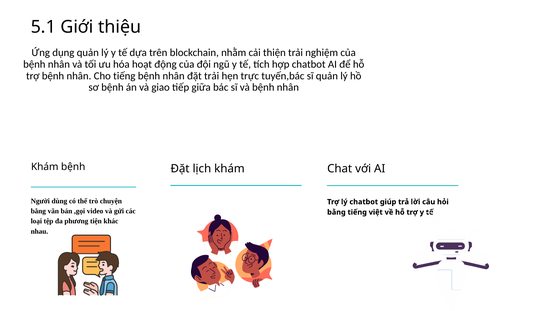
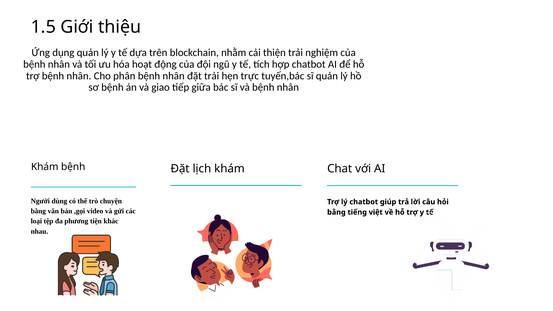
5.1: 5.1 -> 1.5
Cho tiếng: tiếng -> phân
